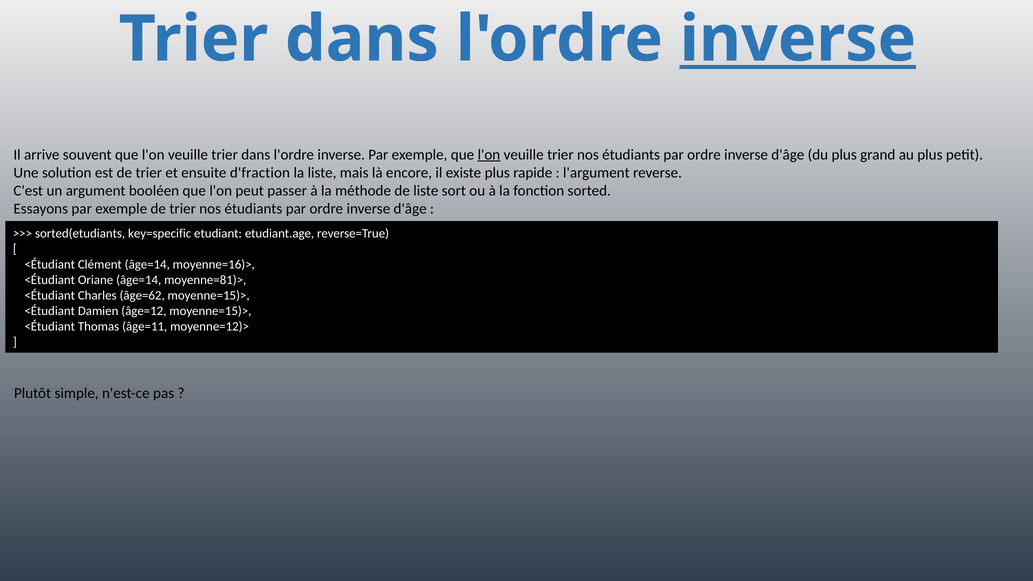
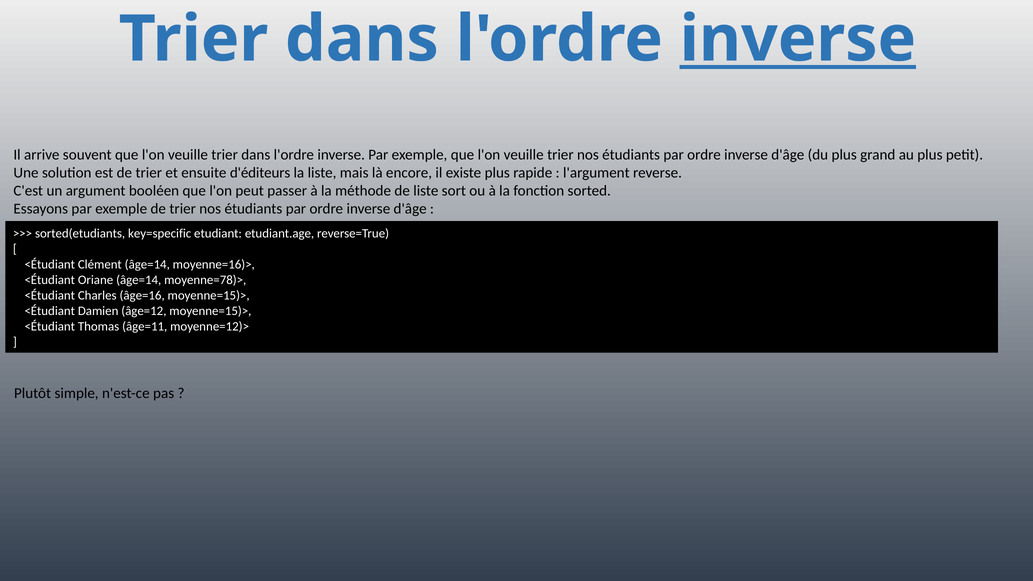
l'on at (489, 155) underline: present -> none
d'fraction: d'fraction -> d'éditeurs
moyenne=81)>: moyenne=81)> -> moyenne=78)>
âge=62: âge=62 -> âge=16
